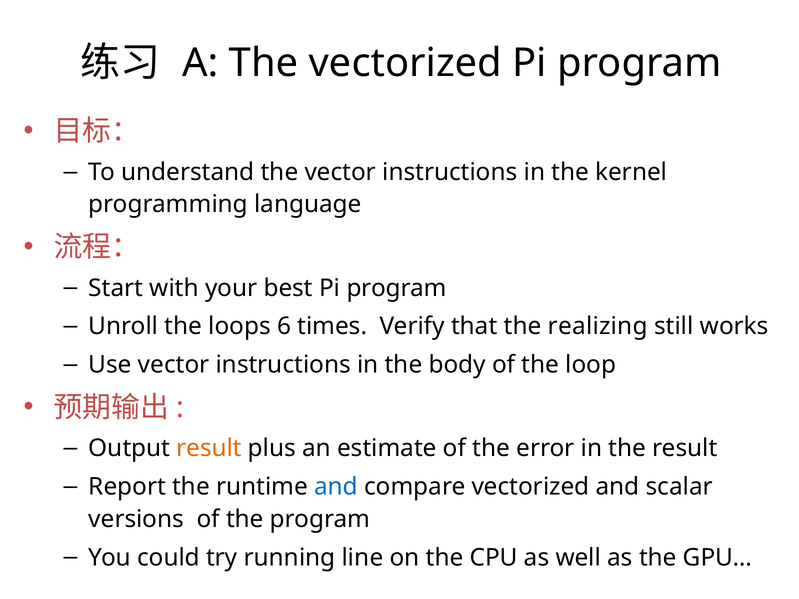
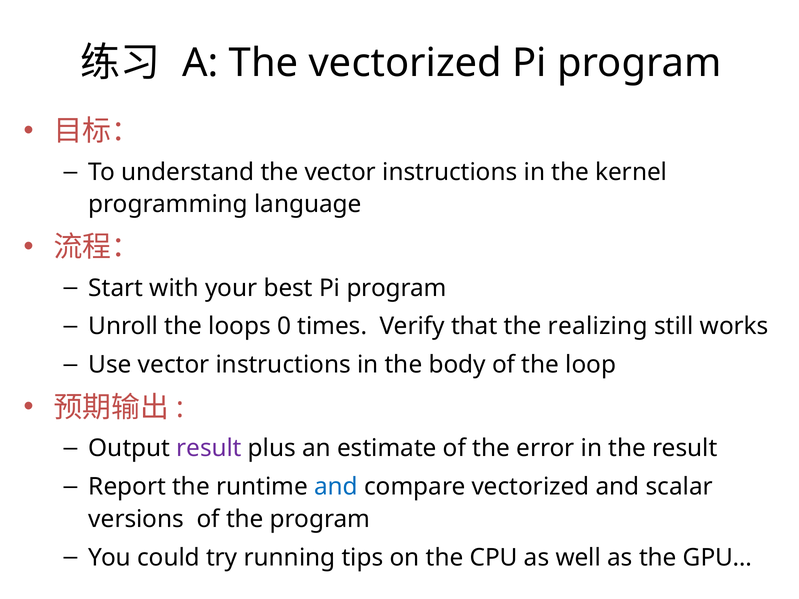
6: 6 -> 0
result at (209, 449) colour: orange -> purple
line: line -> tips
